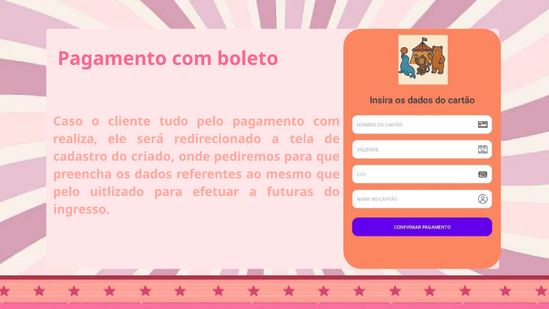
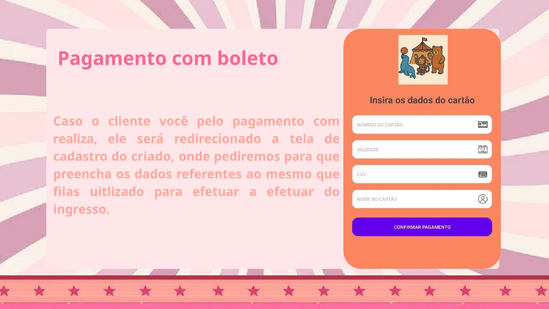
tudo: tudo -> você
pelo at (67, 192): pelo -> filas
a futuras: futuras -> efetuar
